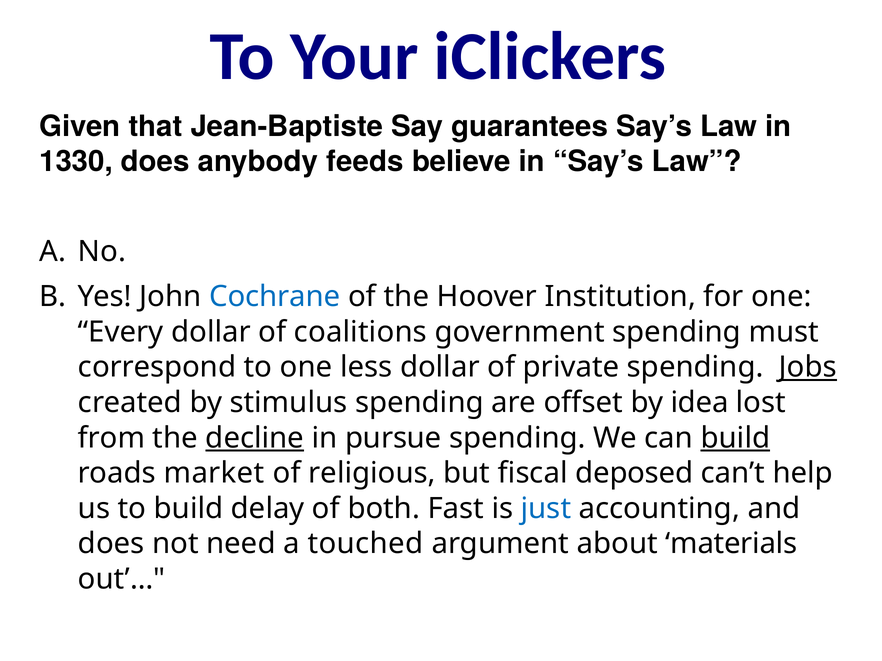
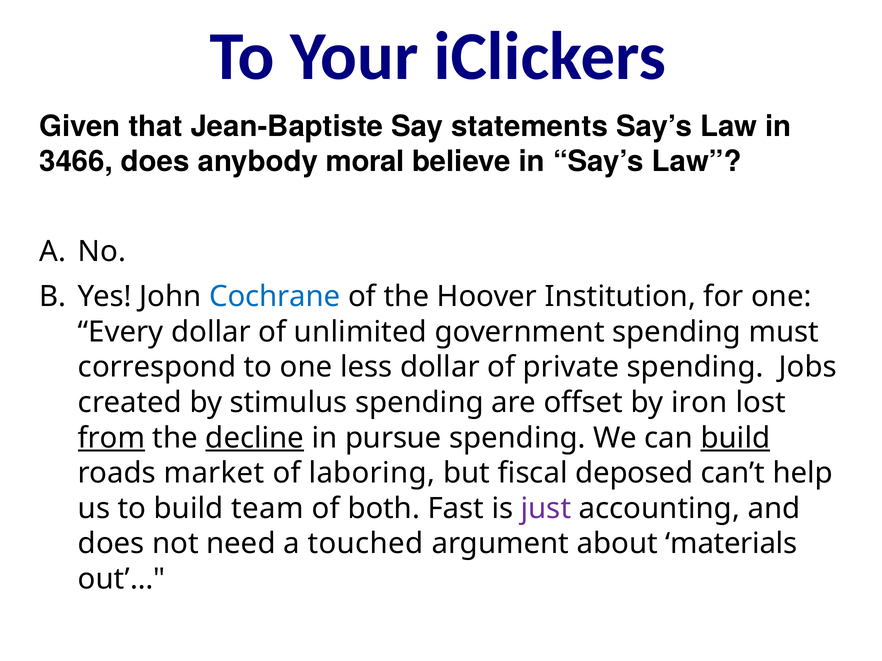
guarantees: guarantees -> statements
1330: 1330 -> 3466
feeds: feeds -> moral
coalitions: coalitions -> unlimited
Jobs underline: present -> none
idea: idea -> iron
from underline: none -> present
religious: religious -> laboring
delay: delay -> team
just colour: blue -> purple
